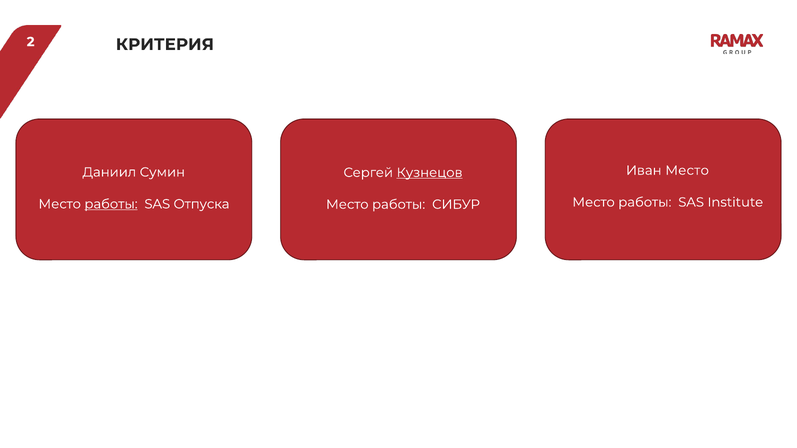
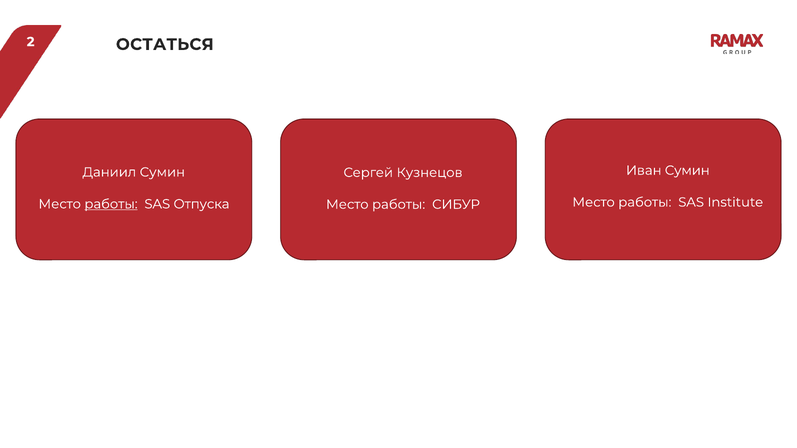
КРИТЕРИЯ: КРИТЕРИЯ -> ОСТАТЬСЯ
Иван Место: Место -> Сумин
Кузнецов underline: present -> none
